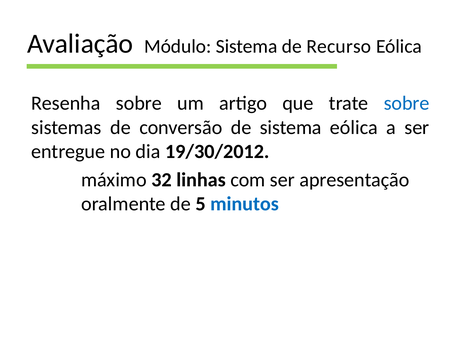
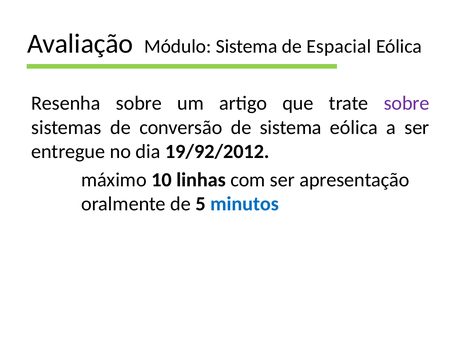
Recurso: Recurso -> Espacial
sobre at (407, 104) colour: blue -> purple
19/30/2012: 19/30/2012 -> 19/92/2012
32: 32 -> 10
